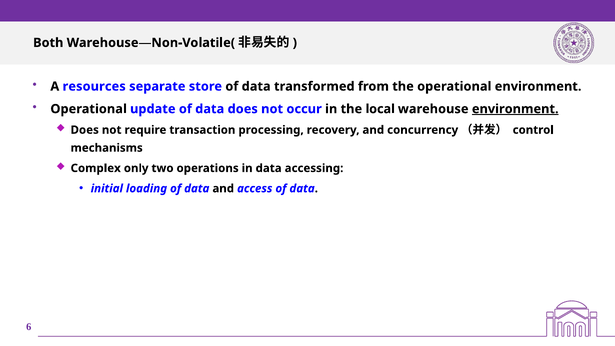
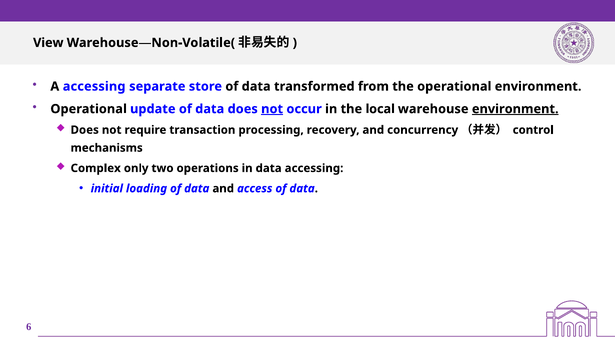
Both: Both -> View
A resources: resources -> accessing
not at (272, 109) underline: none -> present
